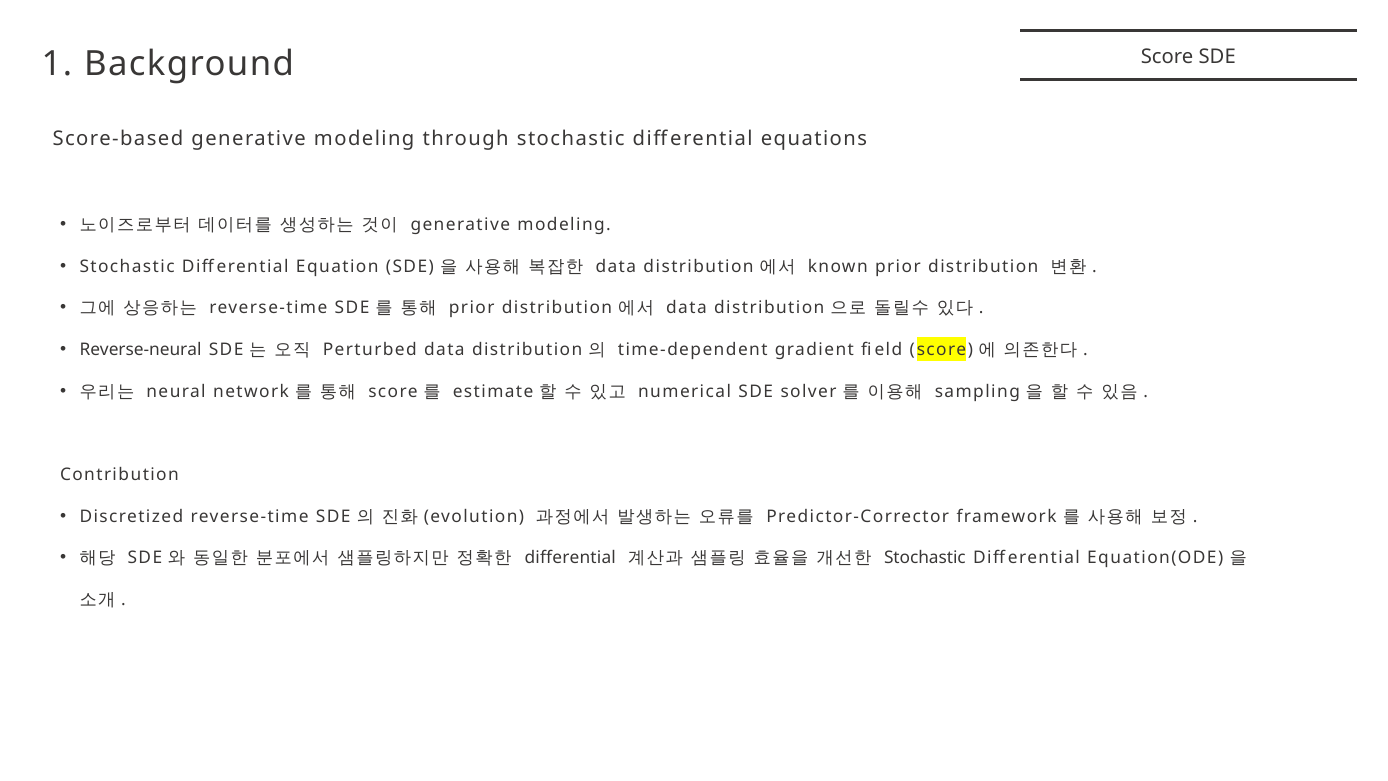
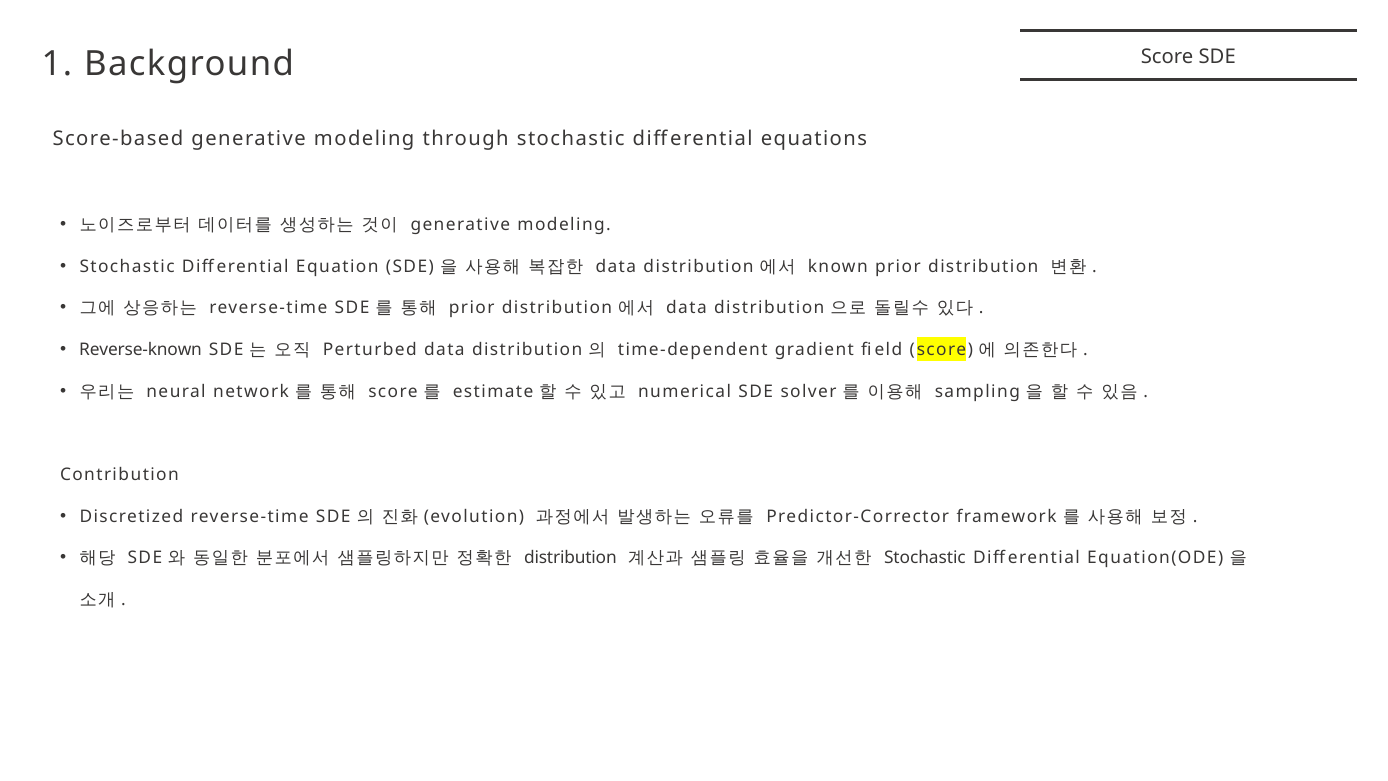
Reverse-neural: Reverse-neural -> Reverse-known
differential at (570, 558): differential -> distribution
